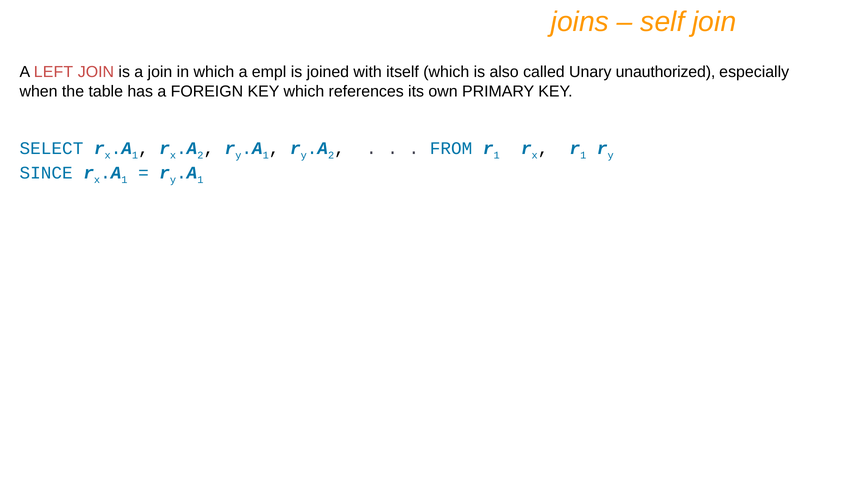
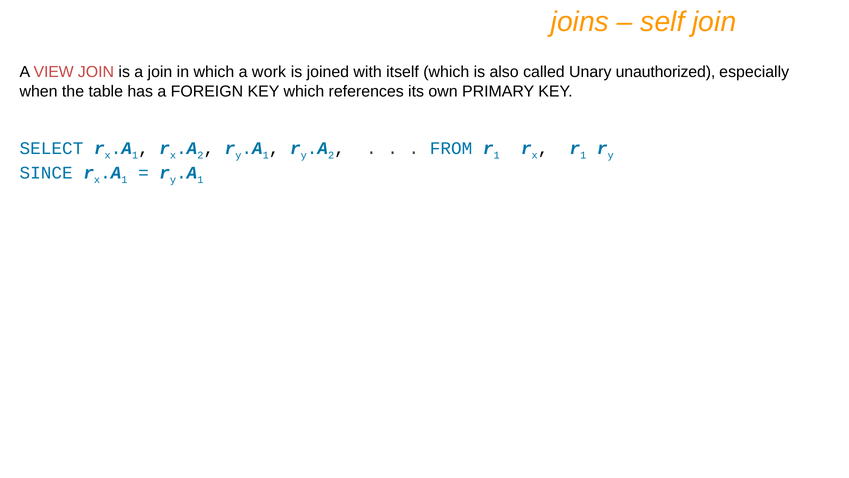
LEFT: LEFT -> VIEW
empl: empl -> work
